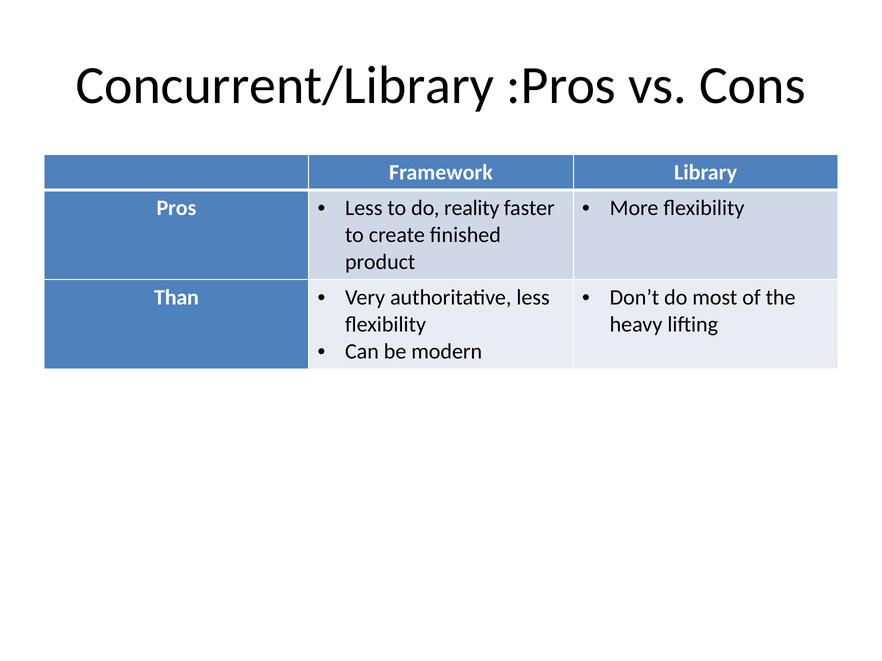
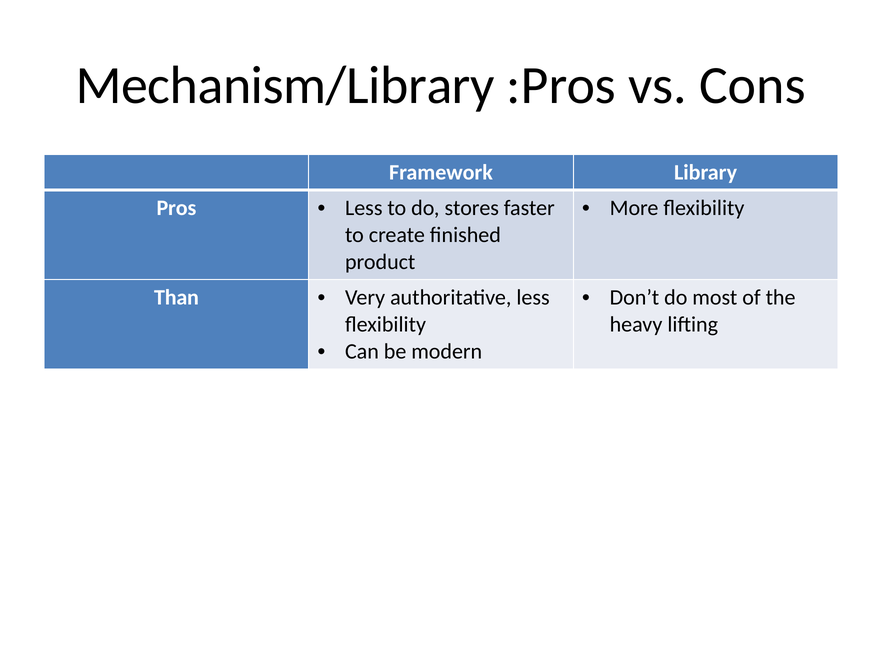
Concurrent/Library: Concurrent/Library -> Mechanism/Library
reality: reality -> stores
